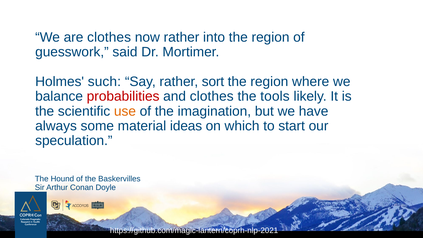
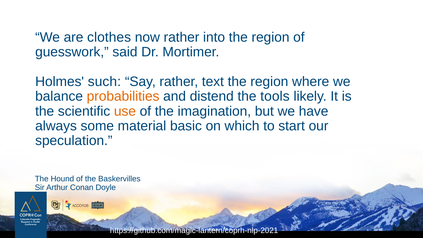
sort: sort -> text
probabilities colour: red -> orange
and clothes: clothes -> distend
ideas: ideas -> basic
